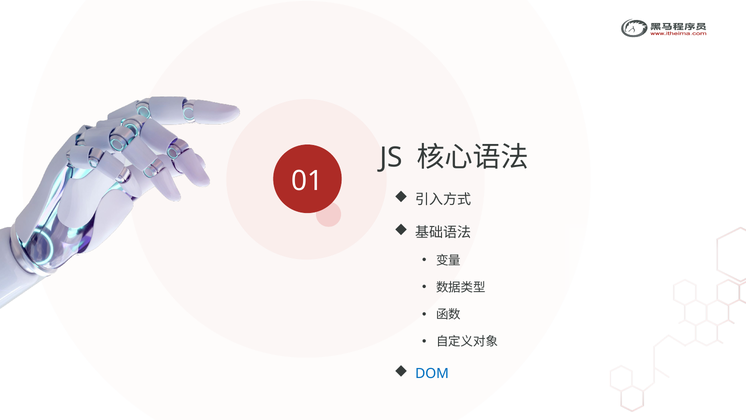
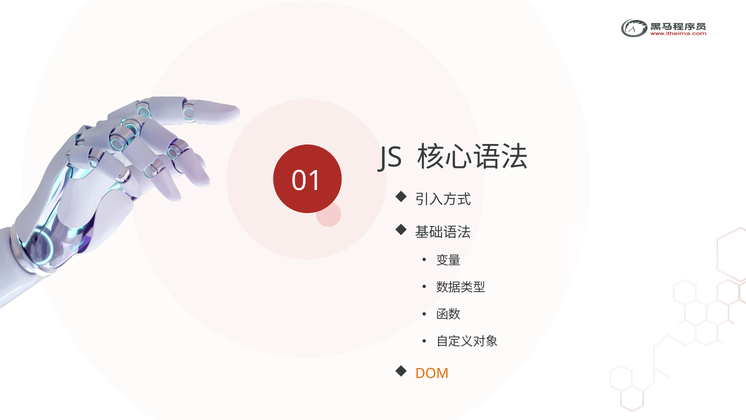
DOM colour: blue -> orange
